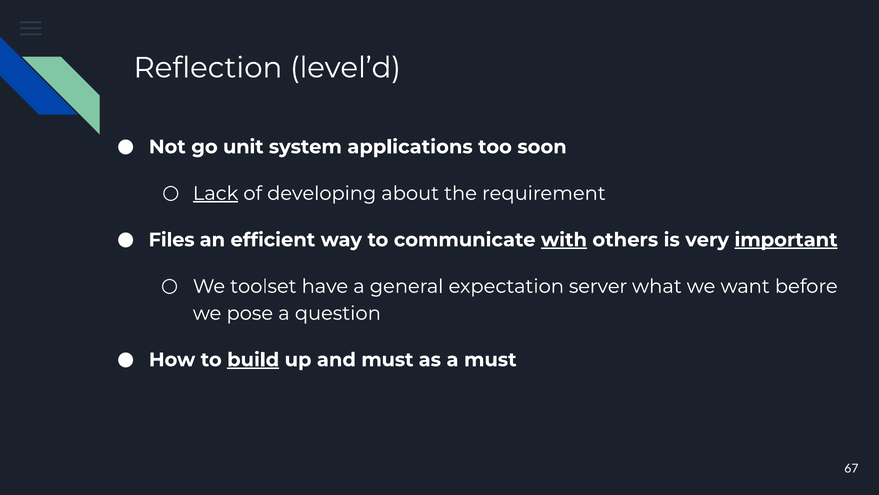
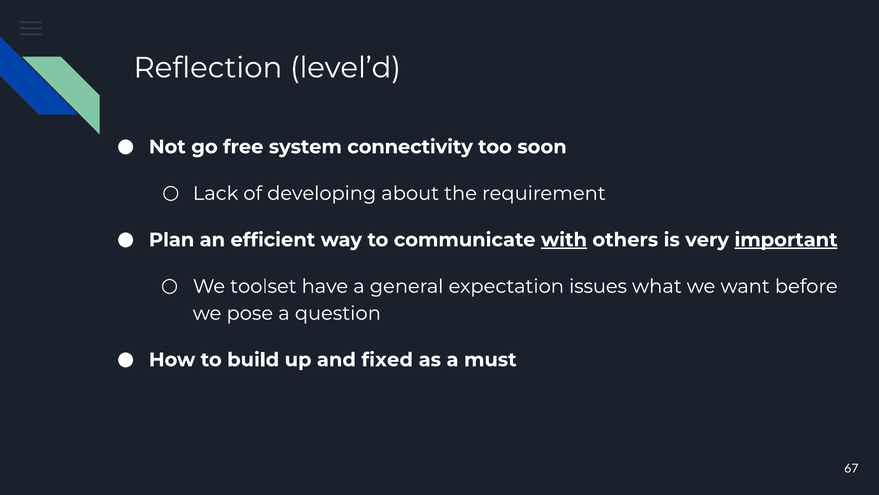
unit: unit -> free
applications: applications -> connectivity
Lack underline: present -> none
Files: Files -> Plan
server: server -> issues
build underline: present -> none
and must: must -> fixed
